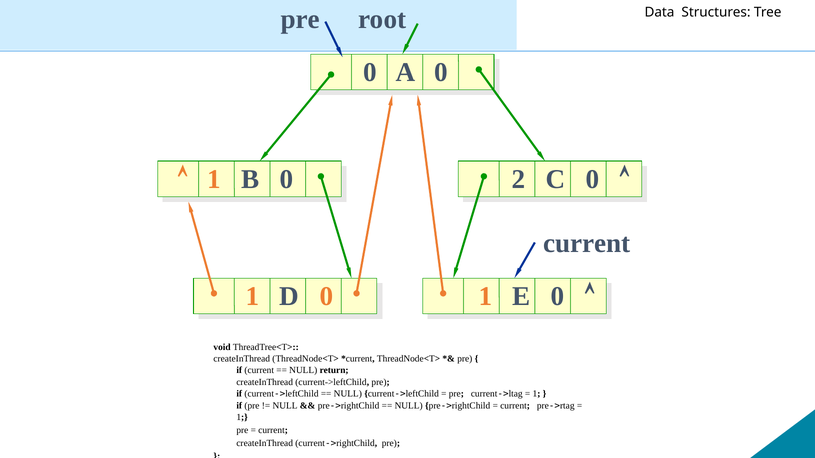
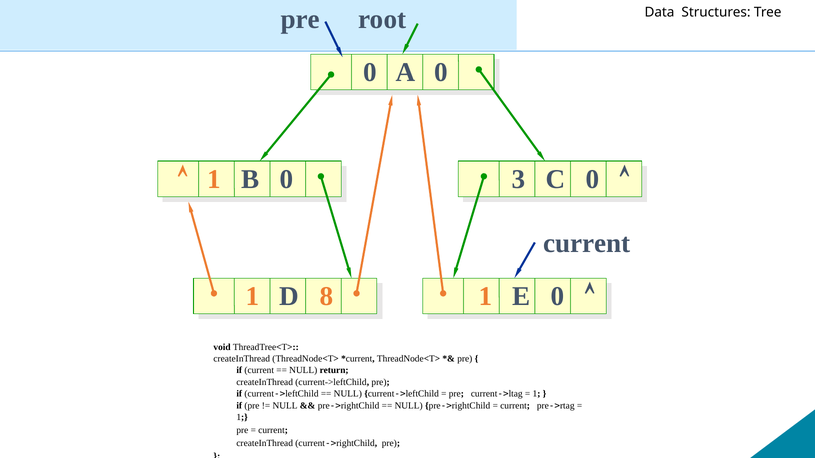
2: 2 -> 3
D 0: 0 -> 8
